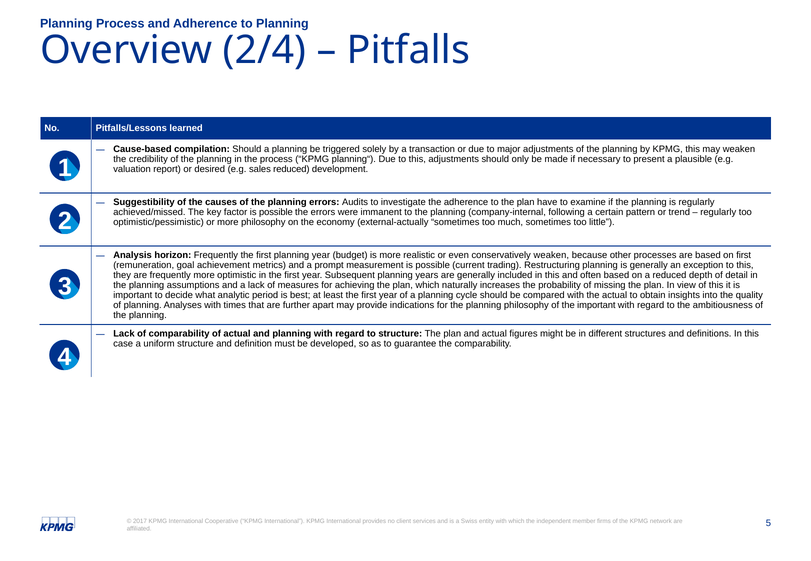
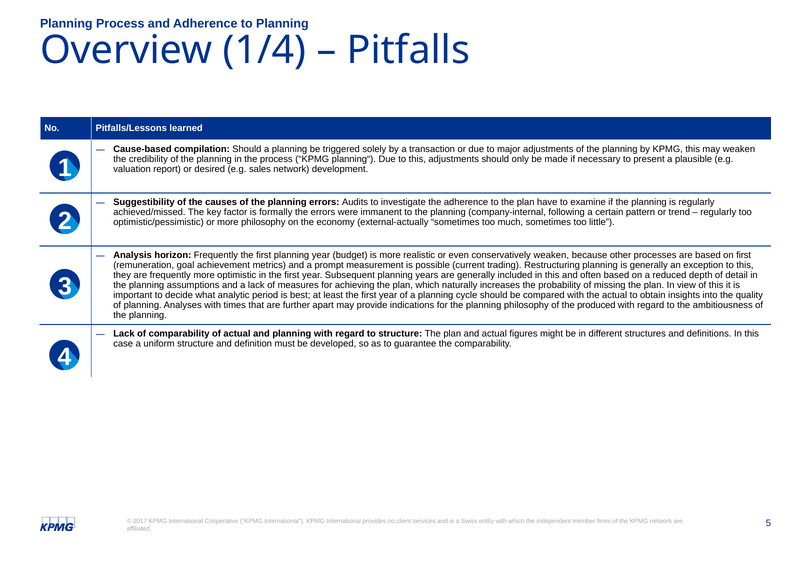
2/4: 2/4 -> 1/4
sales reduced: reduced -> network
factor is possible: possible -> formally
the important: important -> produced
